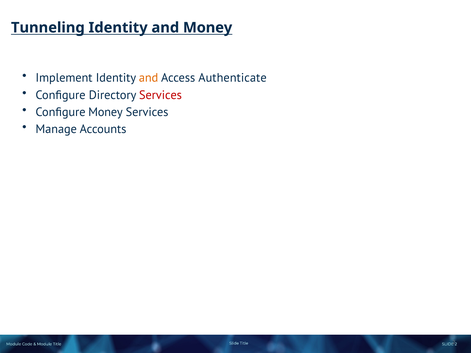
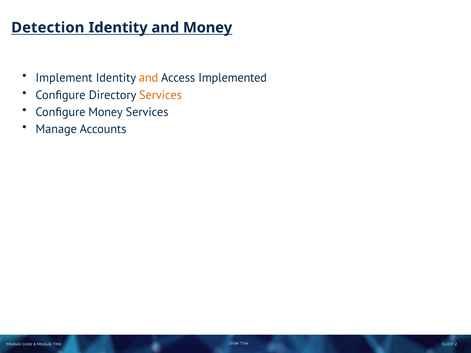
Tunneling: Tunneling -> Detection
Authenticate: Authenticate -> Implemented
Services at (160, 95) colour: red -> orange
